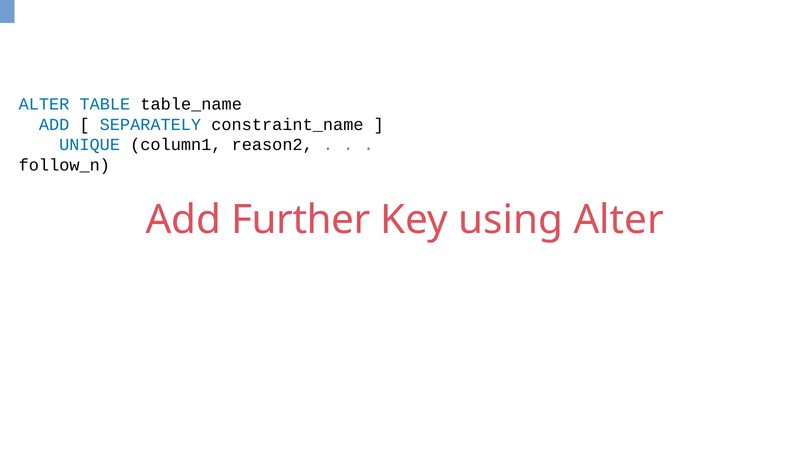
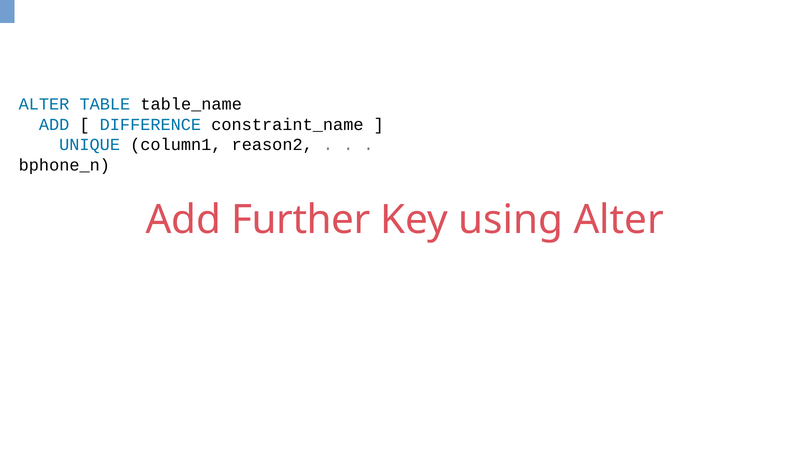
SEPARATELY: SEPARATELY -> DIFFERENCE
follow_n: follow_n -> bphone_n
